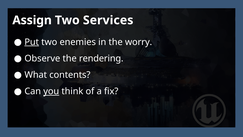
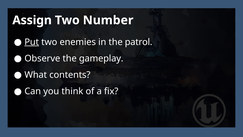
Services: Services -> Number
worry: worry -> patrol
rendering: rendering -> gameplay
you underline: present -> none
